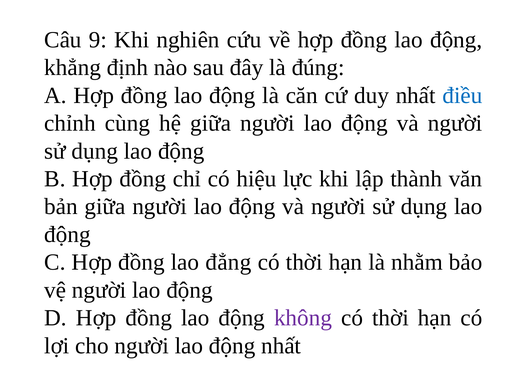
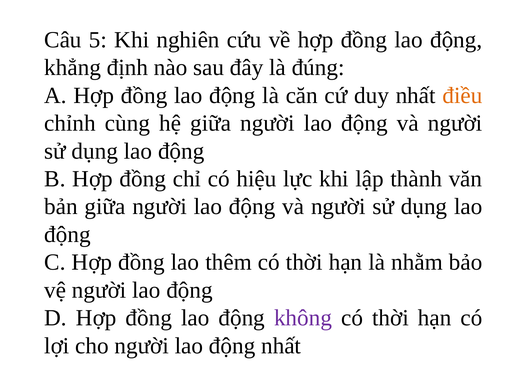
9: 9 -> 5
điều colour: blue -> orange
đẳng: đẳng -> thêm
